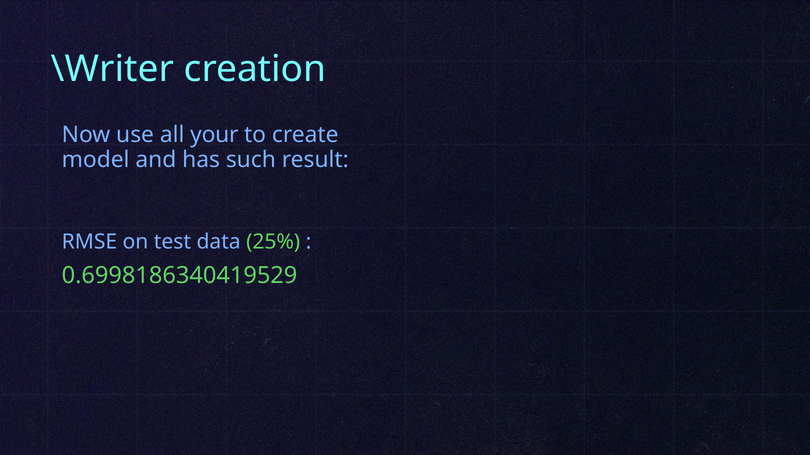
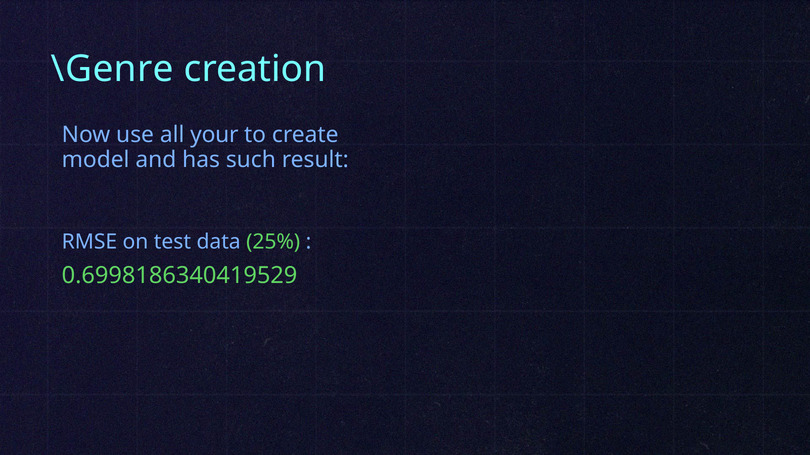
\Writer: \Writer -> \Genre
